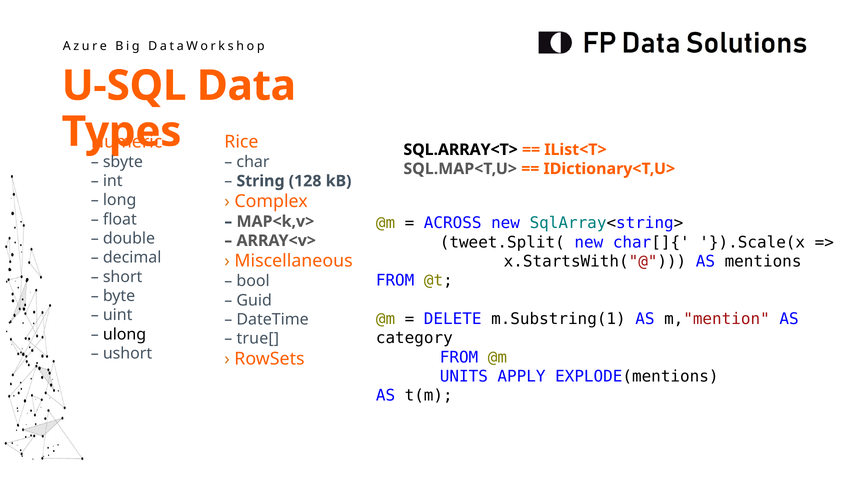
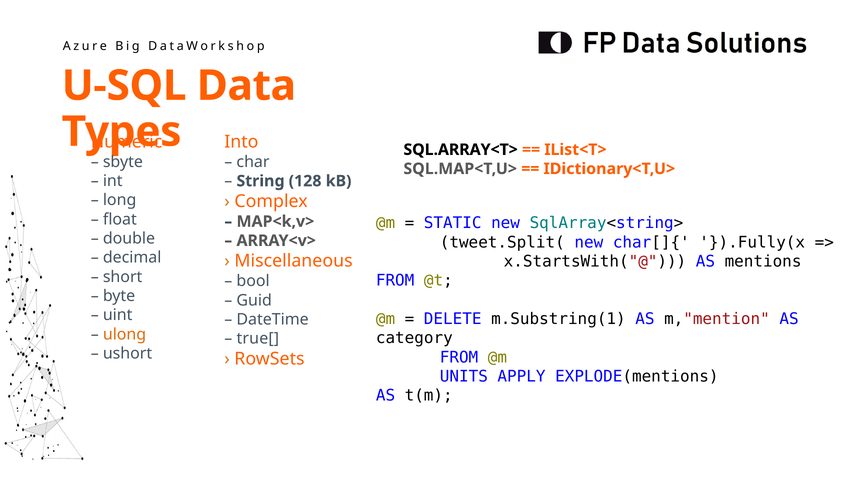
Rice: Rice -> Into
ACROSS: ACROSS -> STATIC
}).Scale(x: }).Scale(x -> }).Fully(x
ulong colour: black -> orange
